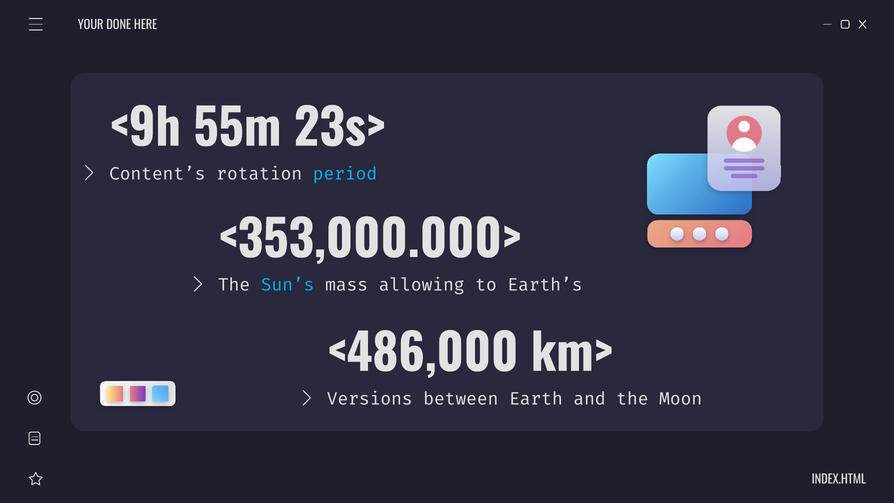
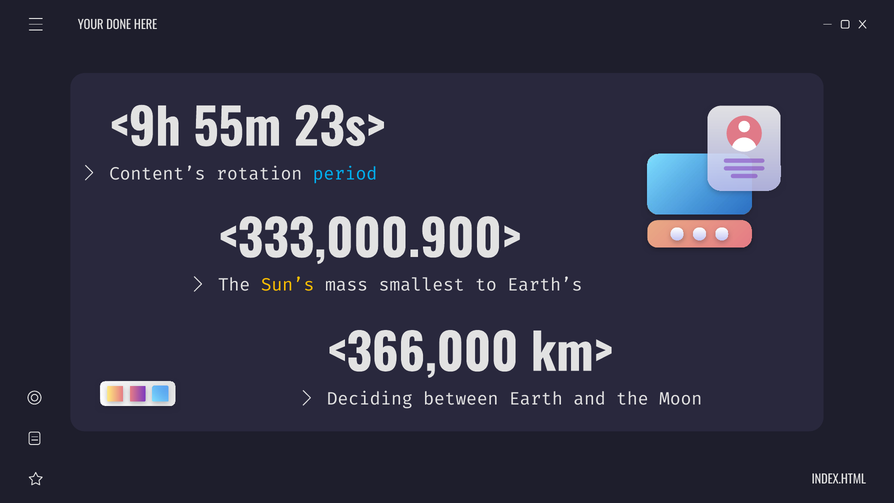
<353,000.000>: <353,000.000> -> <333,000.900>
Sun’s colour: light blue -> yellow
allowing: allowing -> smallest
<486,000: <486,000 -> <366,000
Versions: Versions -> Deciding
